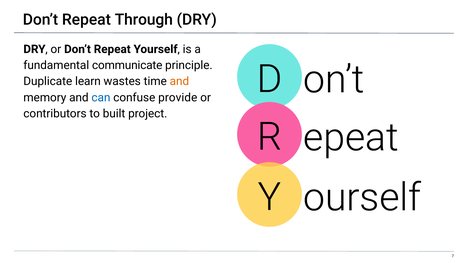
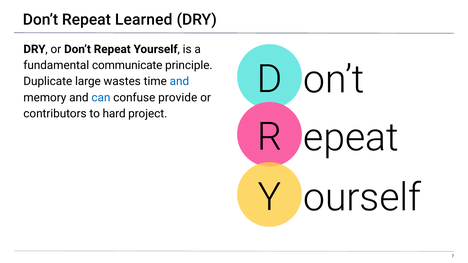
Through: Through -> Learned
learn: learn -> large
and at (179, 82) colour: orange -> blue
built: built -> hard
